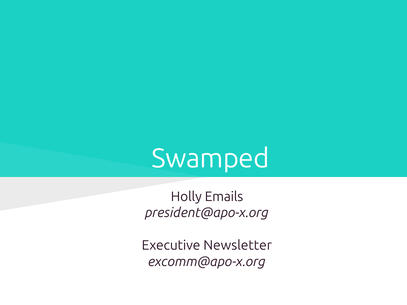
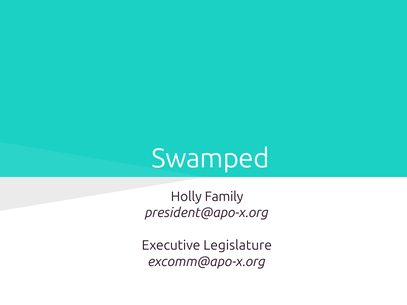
Emails: Emails -> Family
Newsletter: Newsletter -> Legislature
